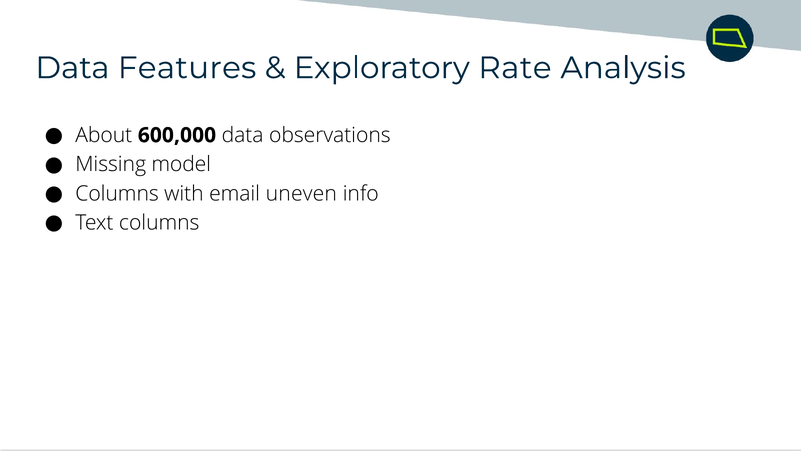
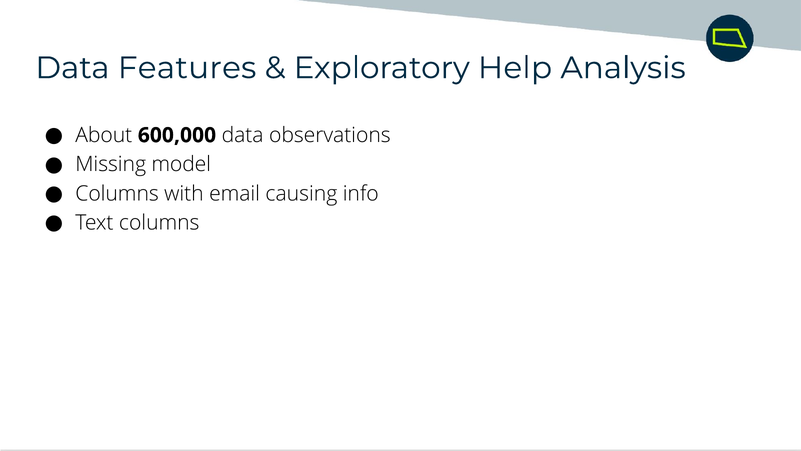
Rate: Rate -> Help
uneven: uneven -> causing
